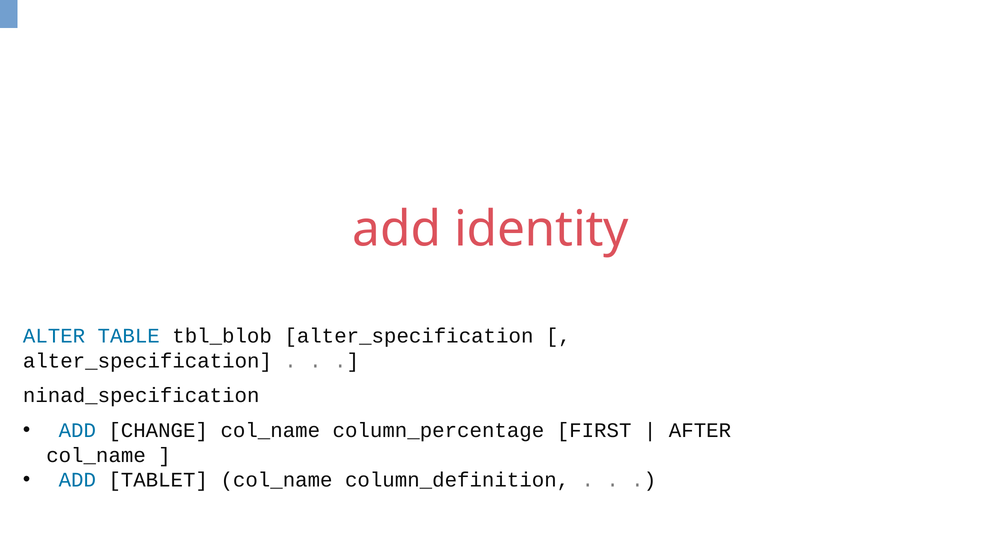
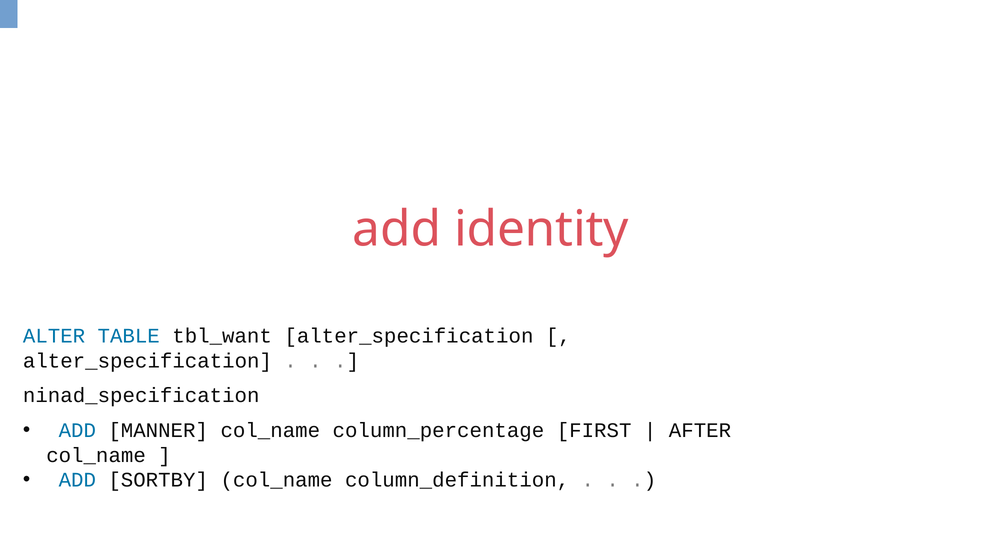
tbl_blob: tbl_blob -> tbl_want
CHANGE: CHANGE -> MANNER
TABLET: TABLET -> SORTBY
